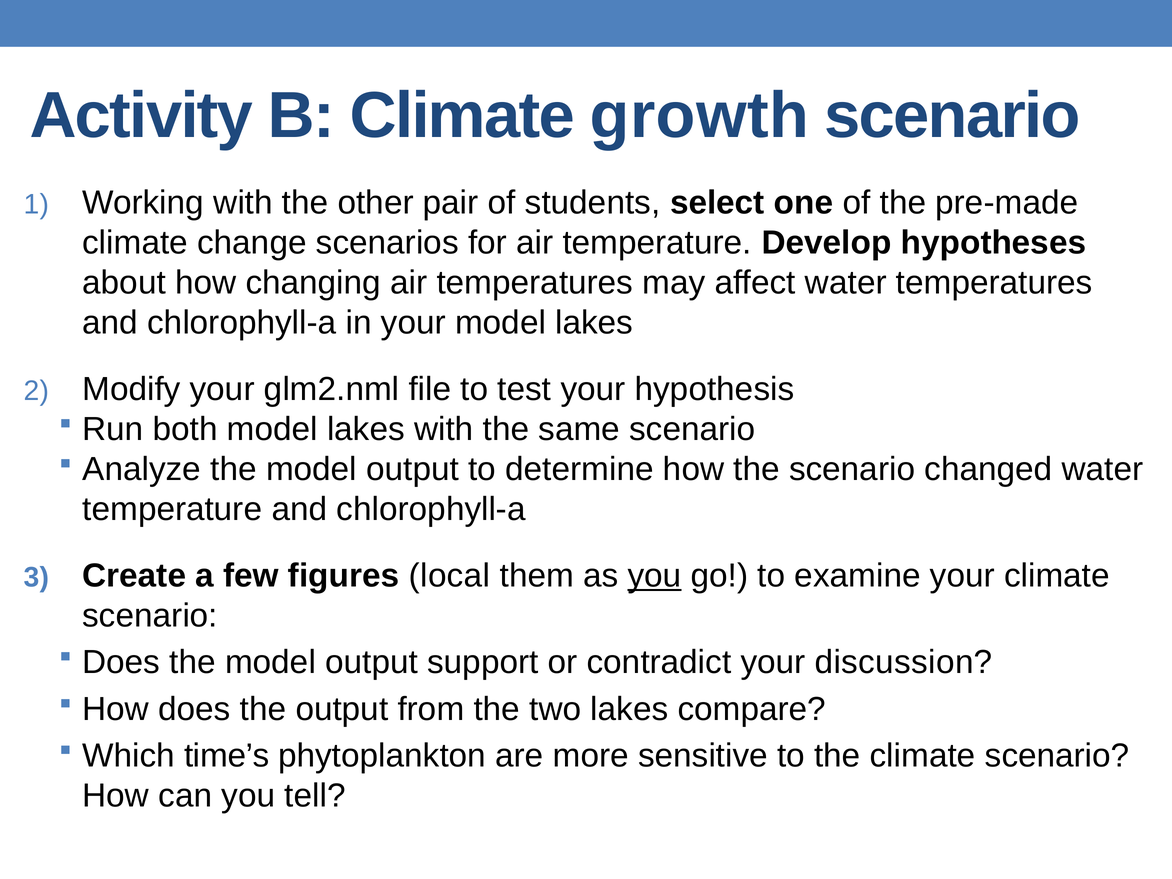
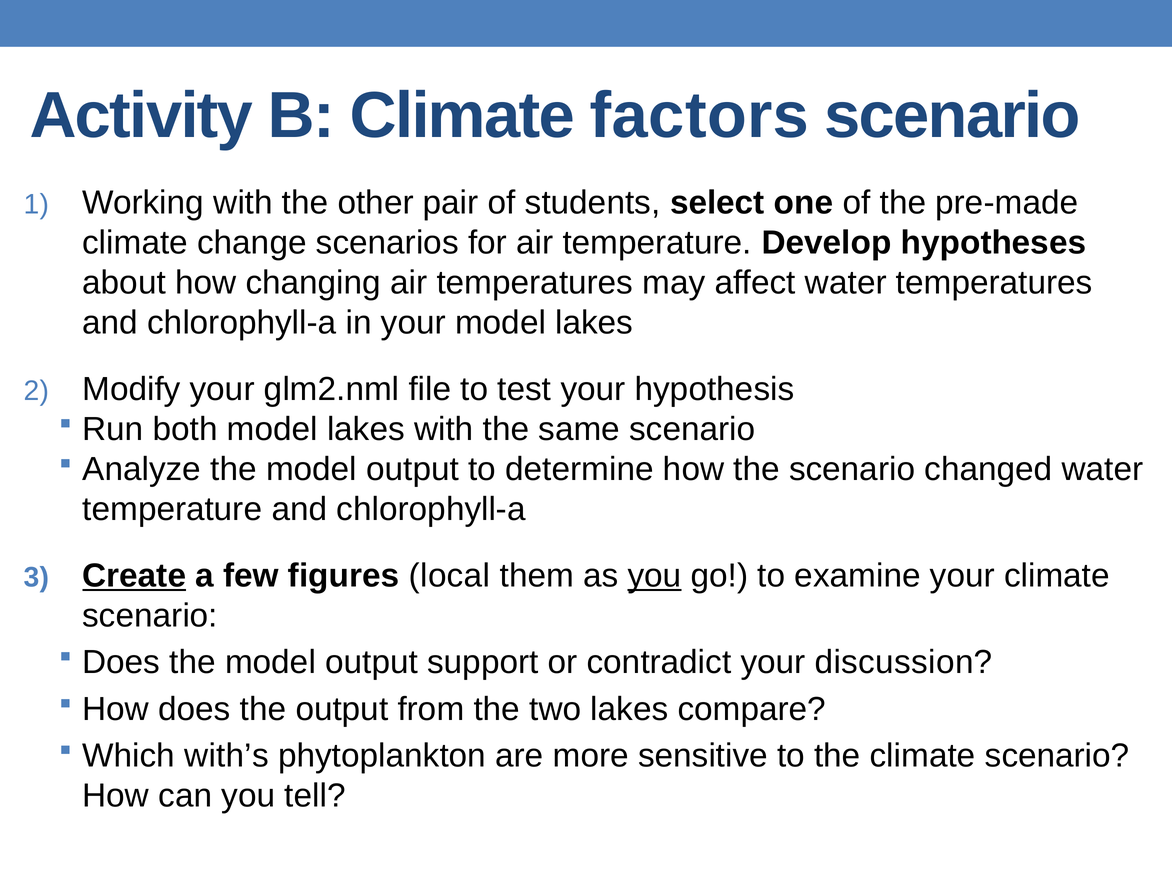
growth: growth -> factors
Create underline: none -> present
time’s: time’s -> with’s
